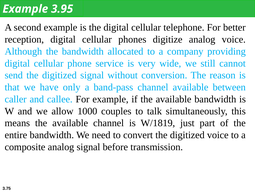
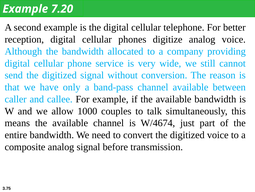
3.95: 3.95 -> 7.20
W/1819: W/1819 -> W/4674
